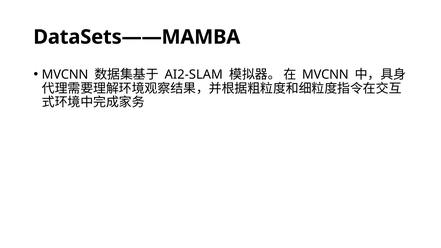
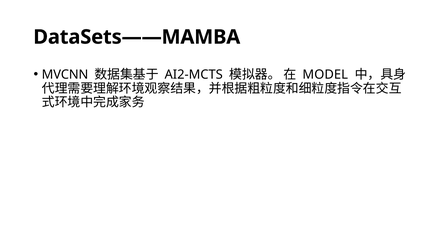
AI2-SLAM: AI2-SLAM -> AI2-MCTS
MVCNN at (325, 75): MVCNN -> MODEL
